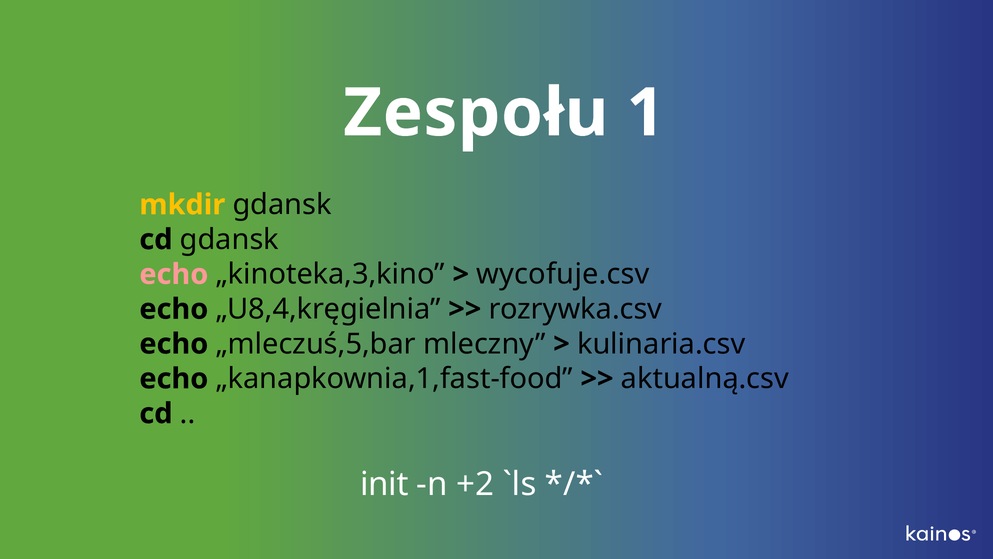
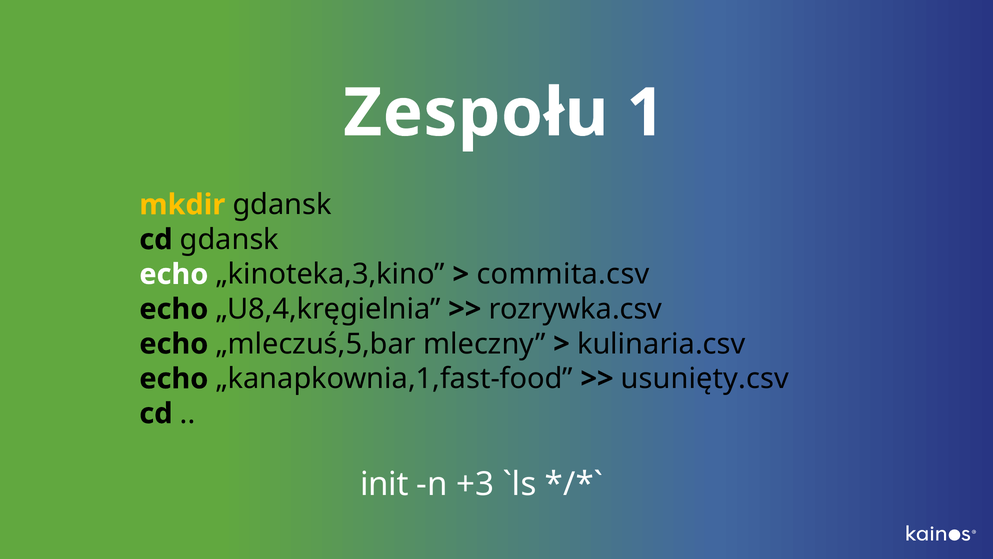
echo at (174, 274) colour: pink -> white
wycofuje.csv: wycofuje.csv -> commita.csv
aktualną.csv: aktualną.csv -> usunięty.csv
+2: +2 -> +3
